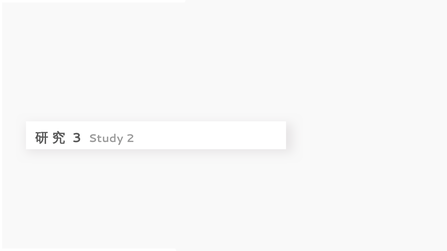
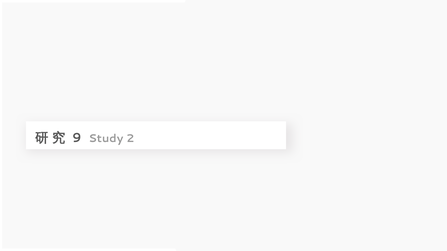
3: 3 -> 9
